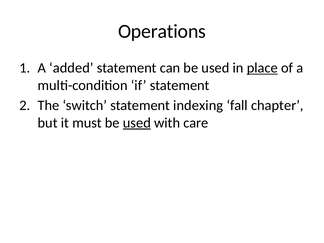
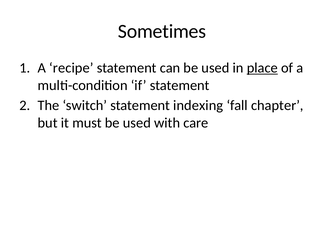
Operations: Operations -> Sometimes
added: added -> recipe
used at (137, 123) underline: present -> none
